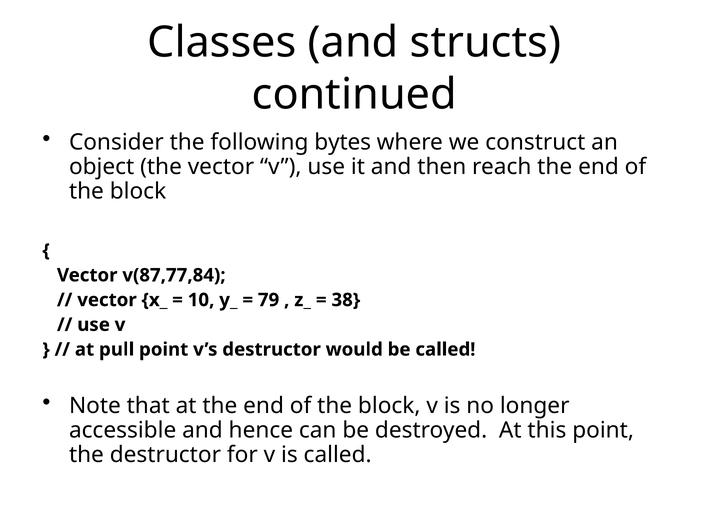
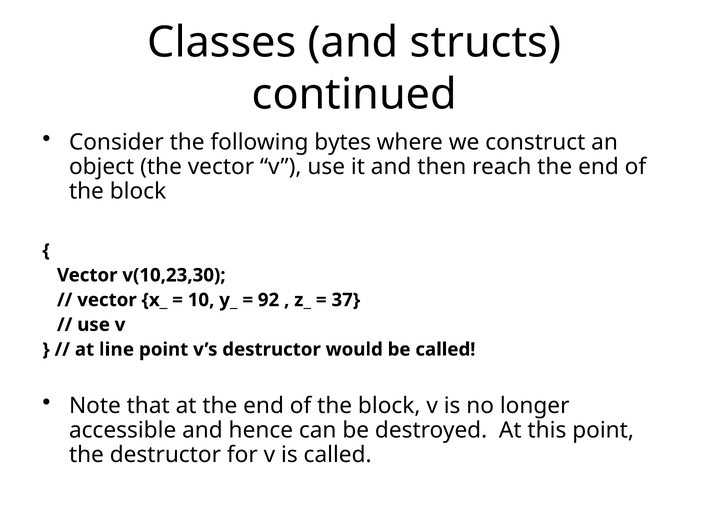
v(87,77,84: v(87,77,84 -> v(10,23,30
79: 79 -> 92
38: 38 -> 37
pull: pull -> line
